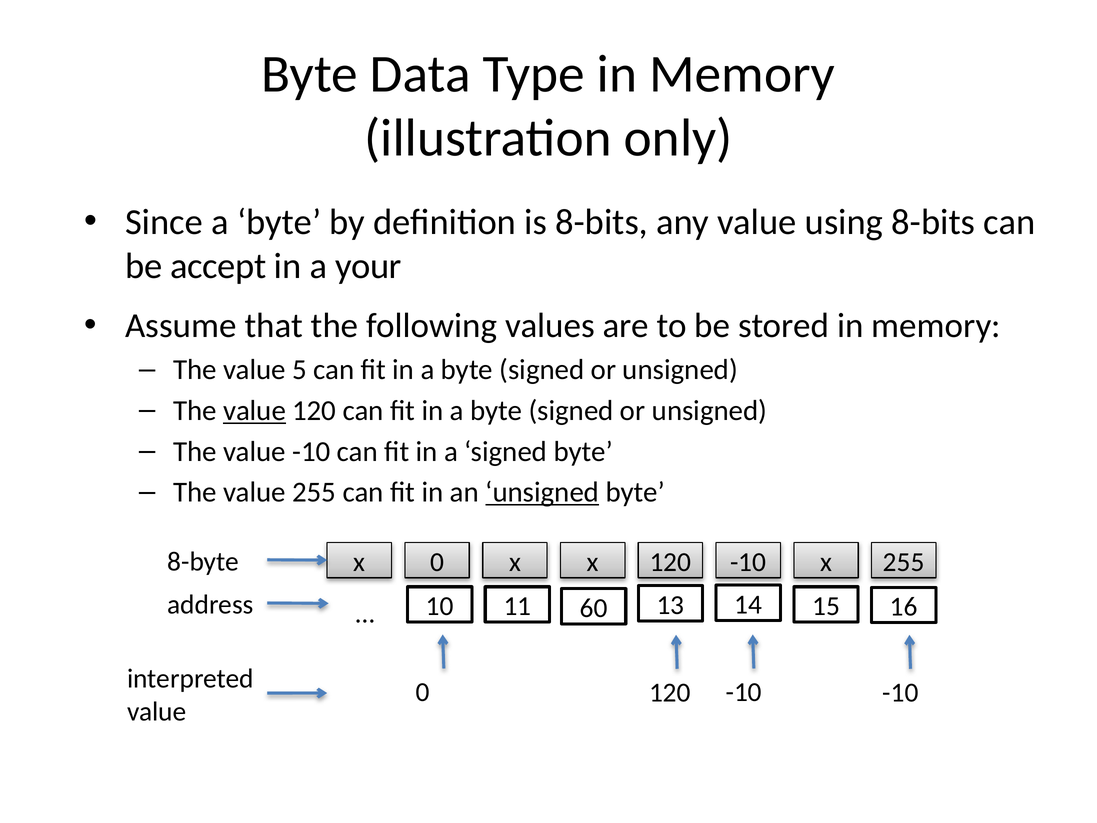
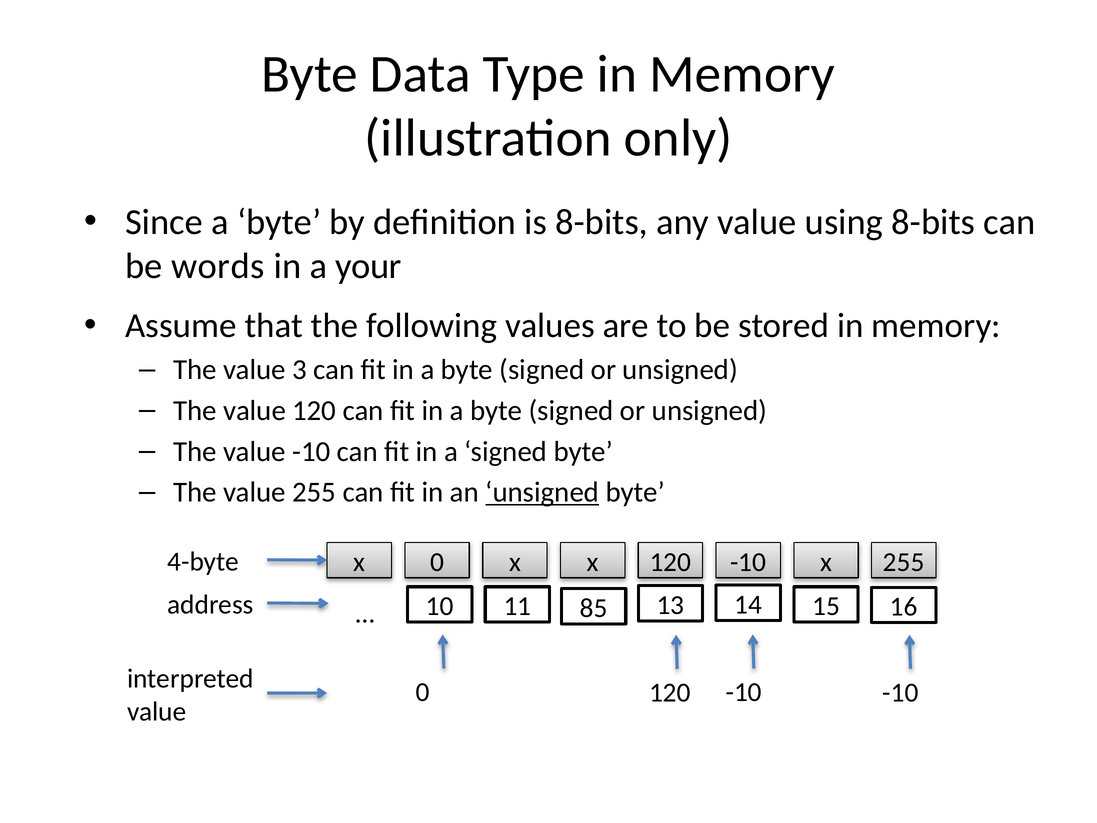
accept: accept -> words
5: 5 -> 3
value at (255, 411) underline: present -> none
8-byte: 8-byte -> 4-byte
60: 60 -> 85
